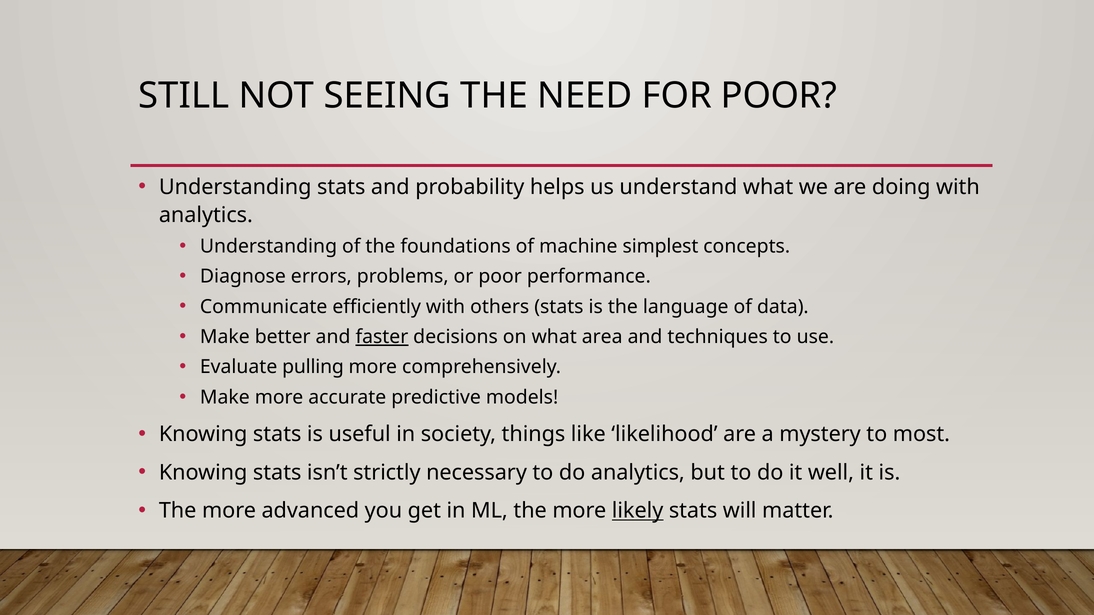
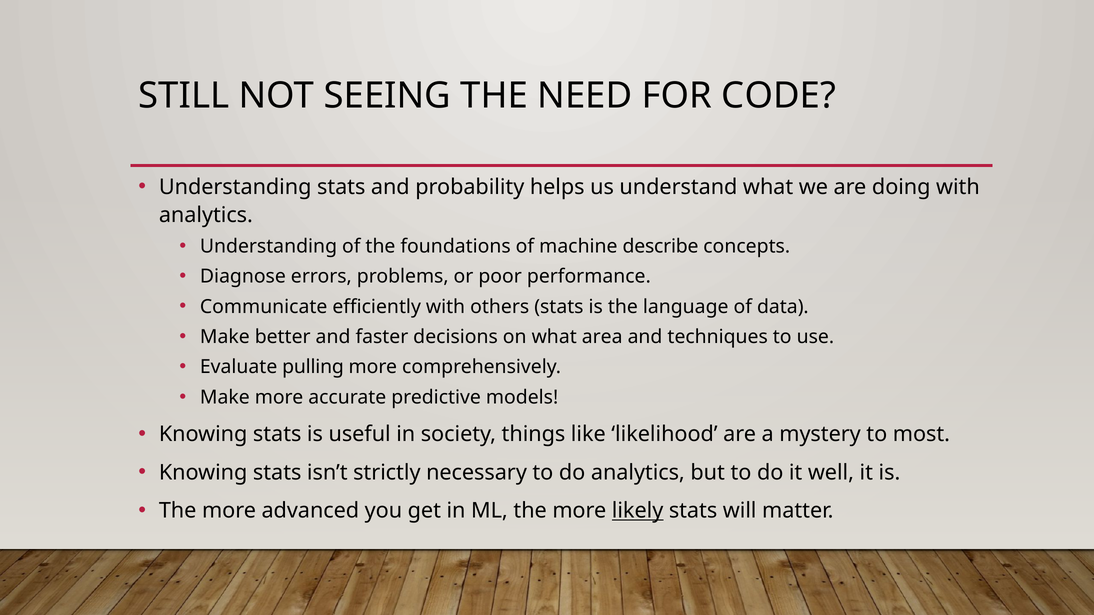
FOR POOR: POOR -> CODE
simplest: simplest -> describe
faster underline: present -> none
